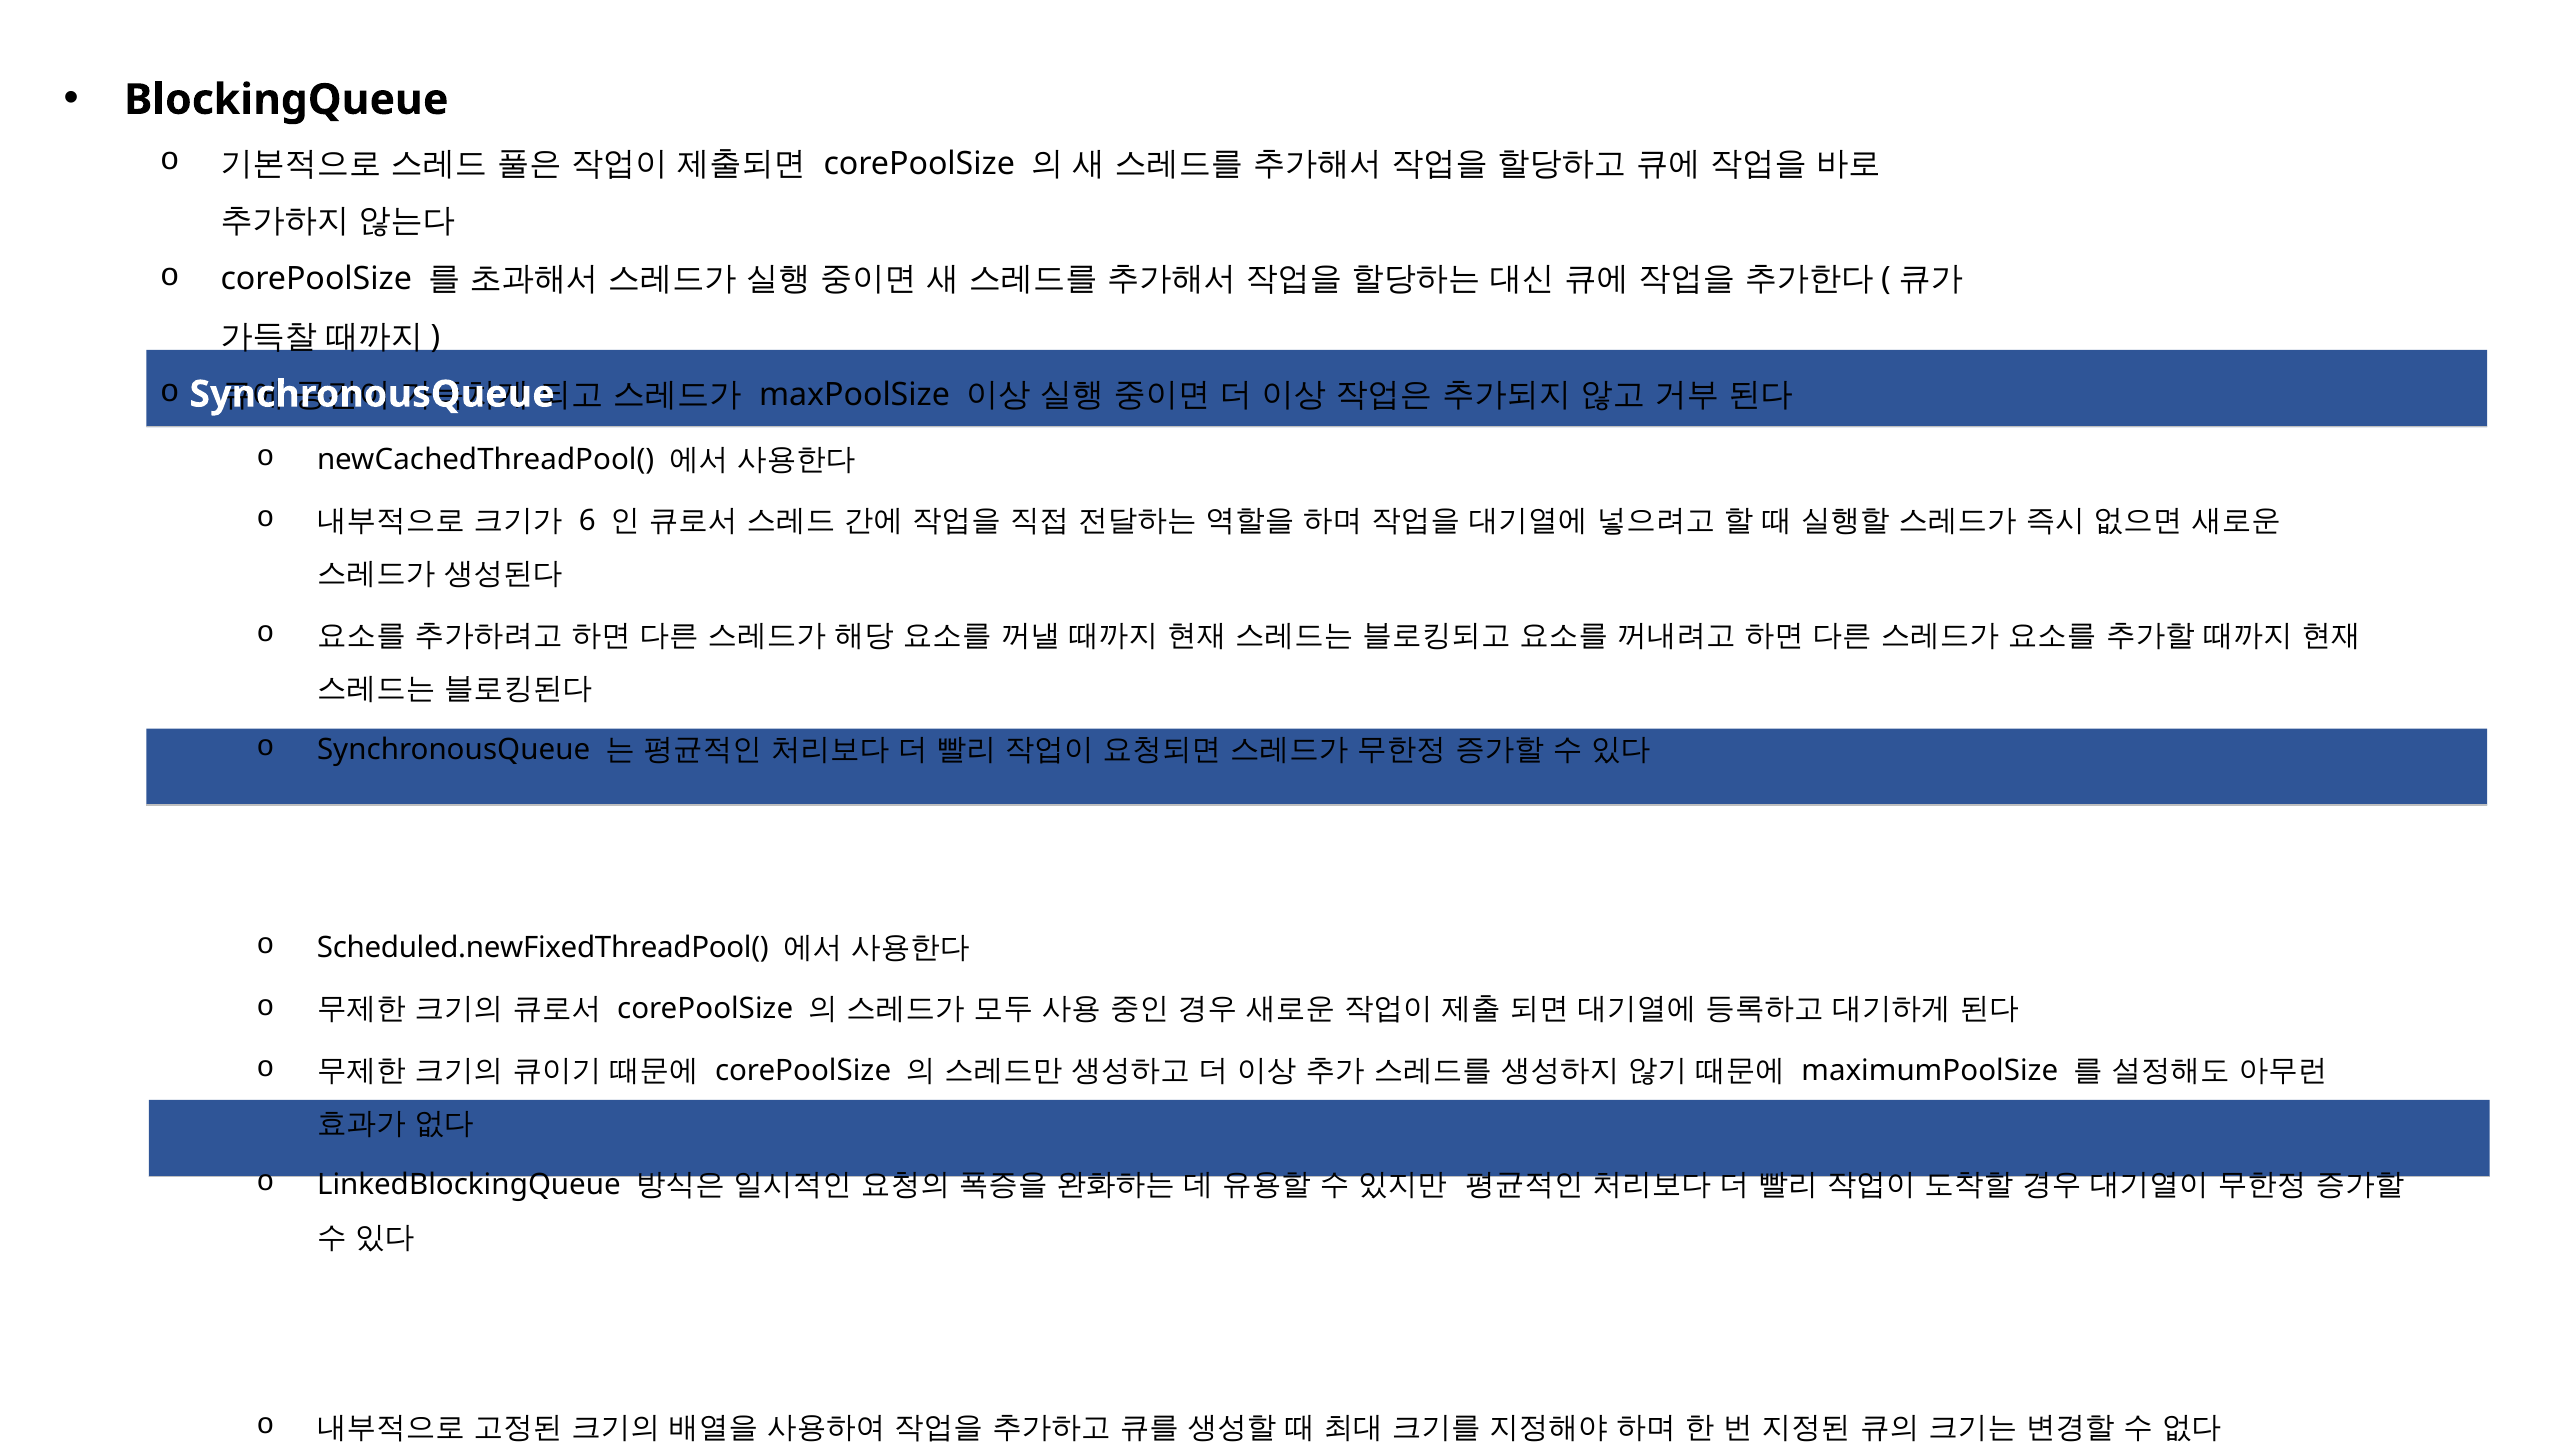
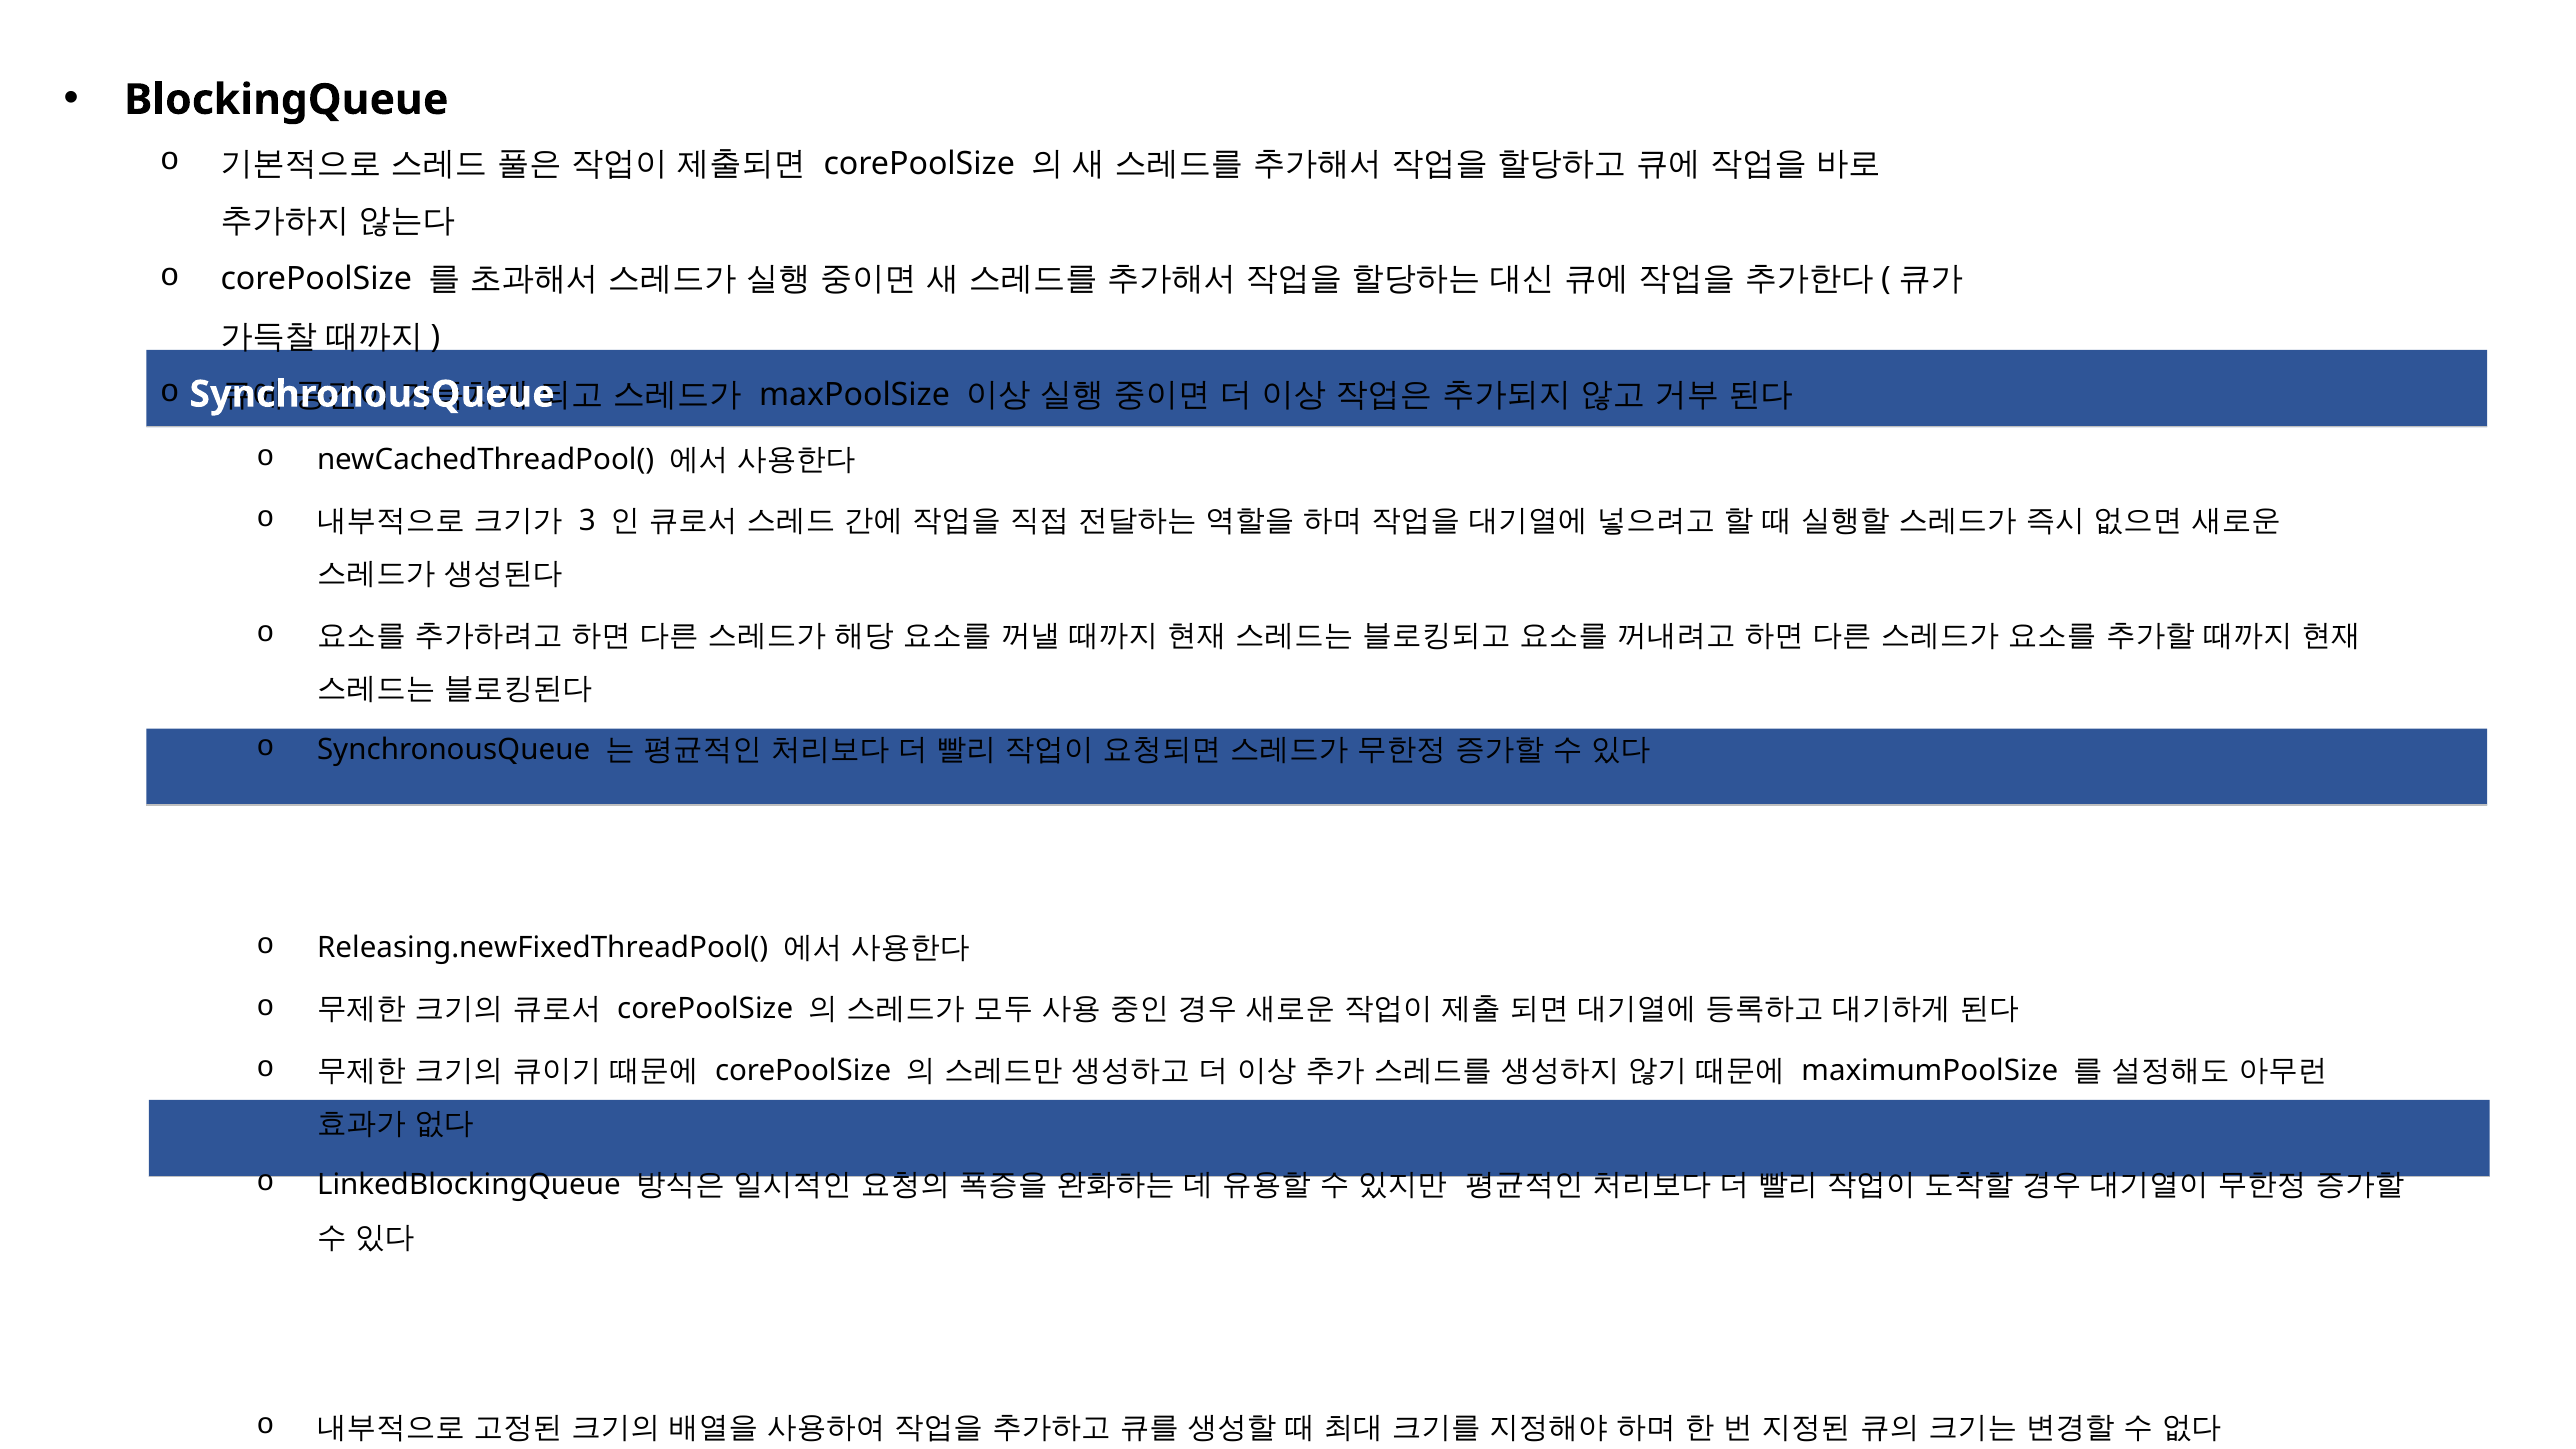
6: 6 -> 3
Scheduled.newFixedThreadPool(: Scheduled.newFixedThreadPool( -> Releasing.newFixedThreadPool(
